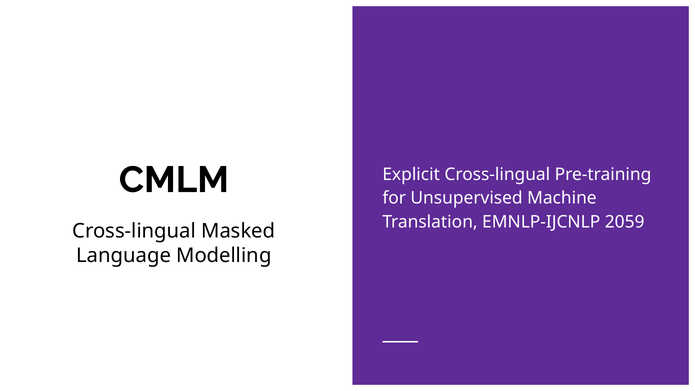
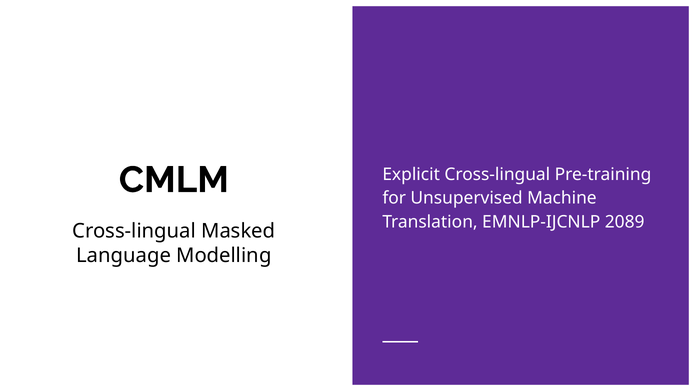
2059: 2059 -> 2089
